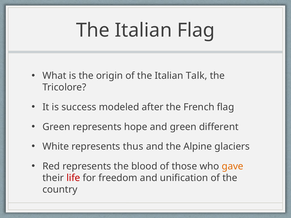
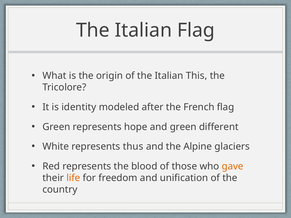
Talk: Talk -> This
success: success -> identity
life colour: red -> orange
